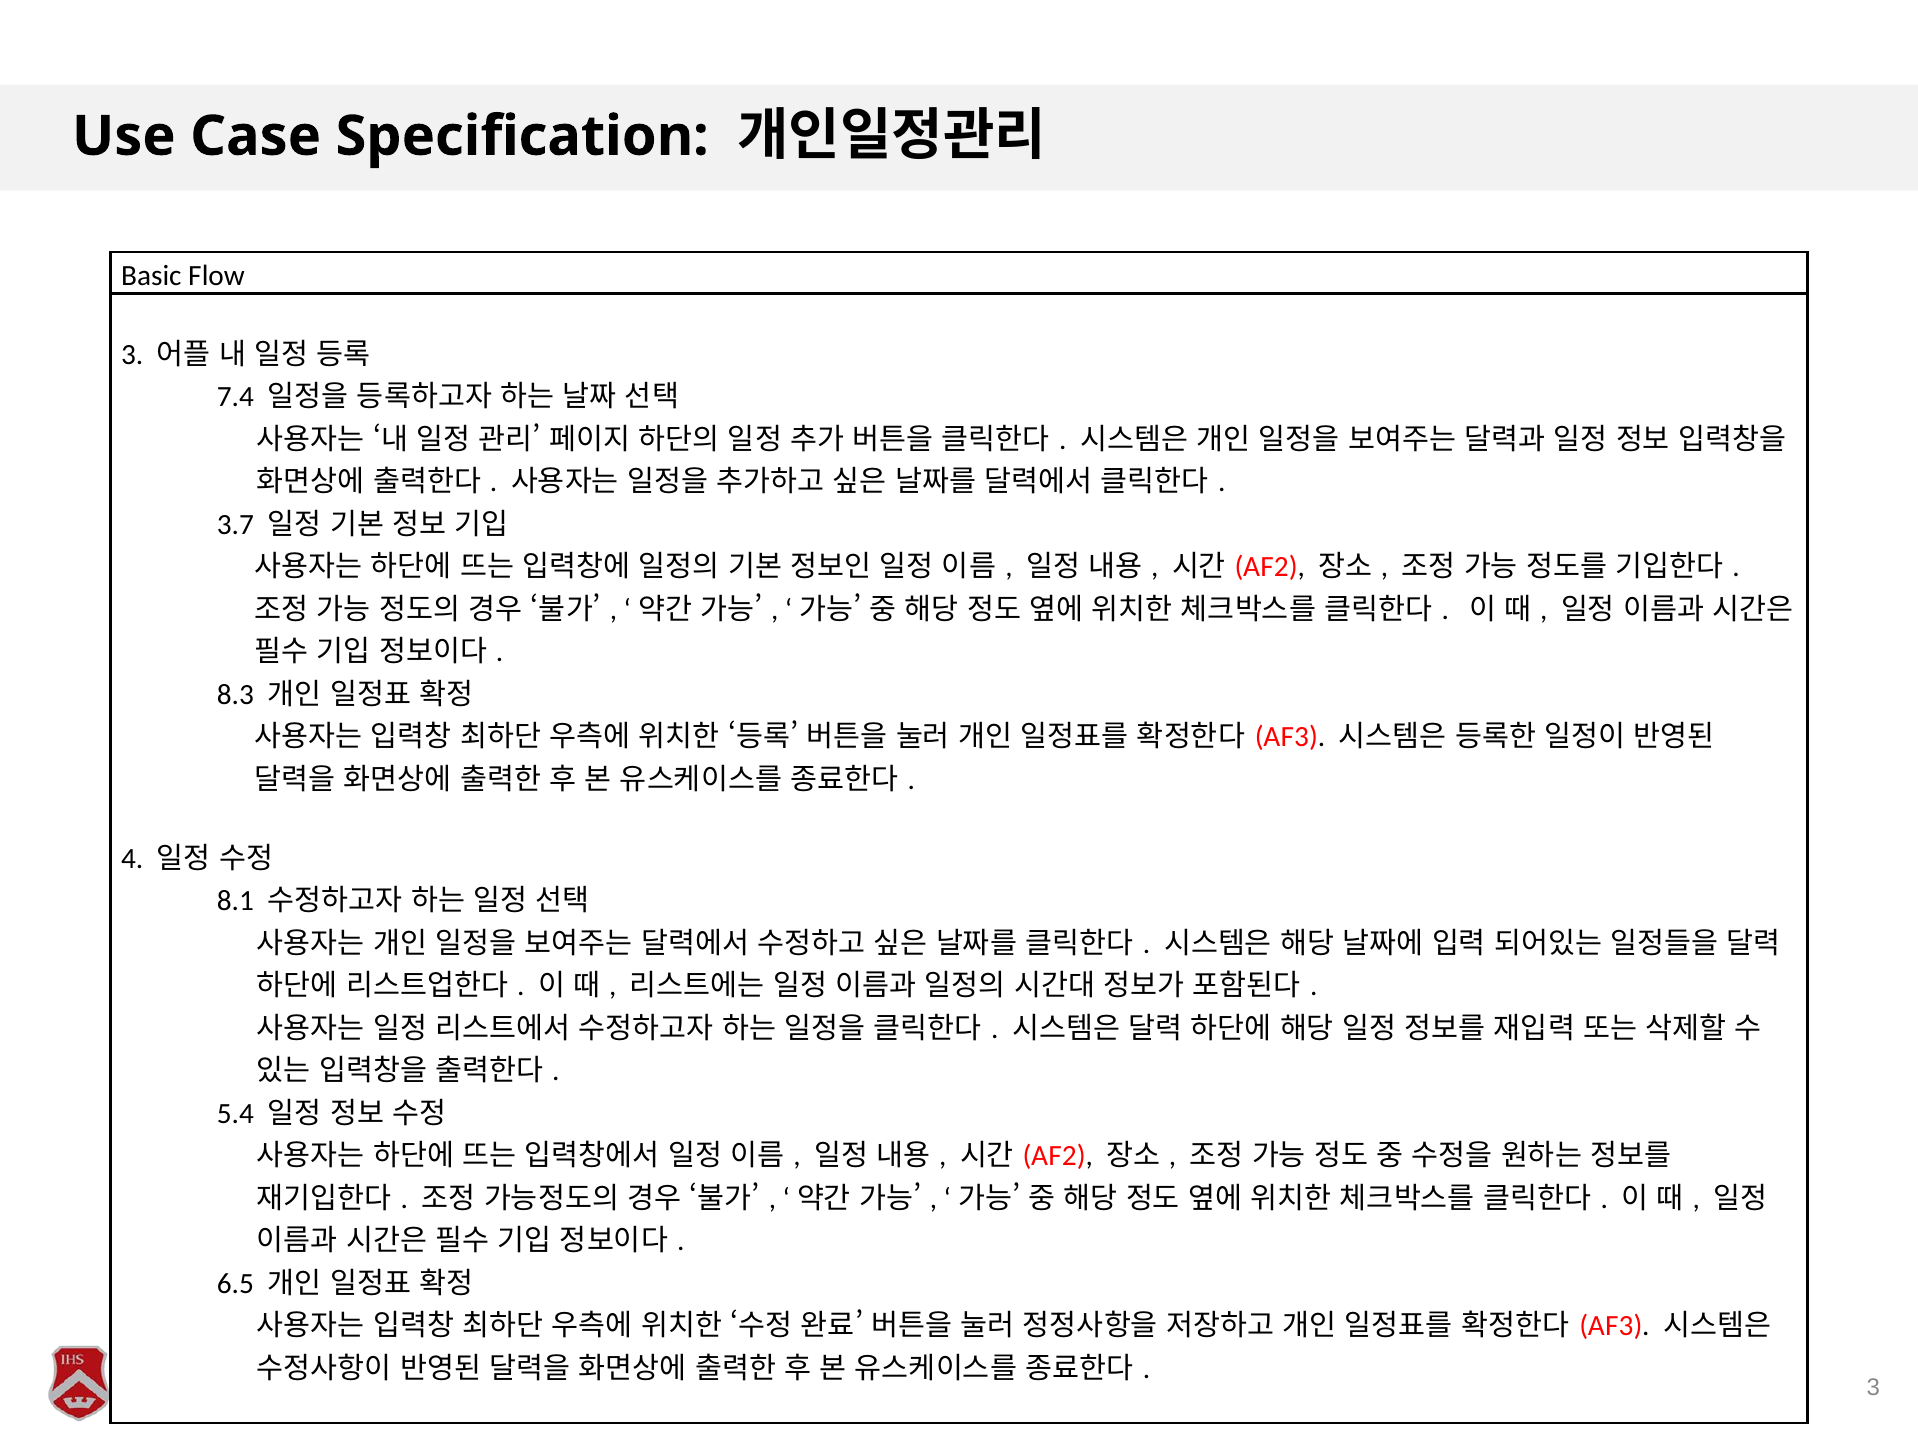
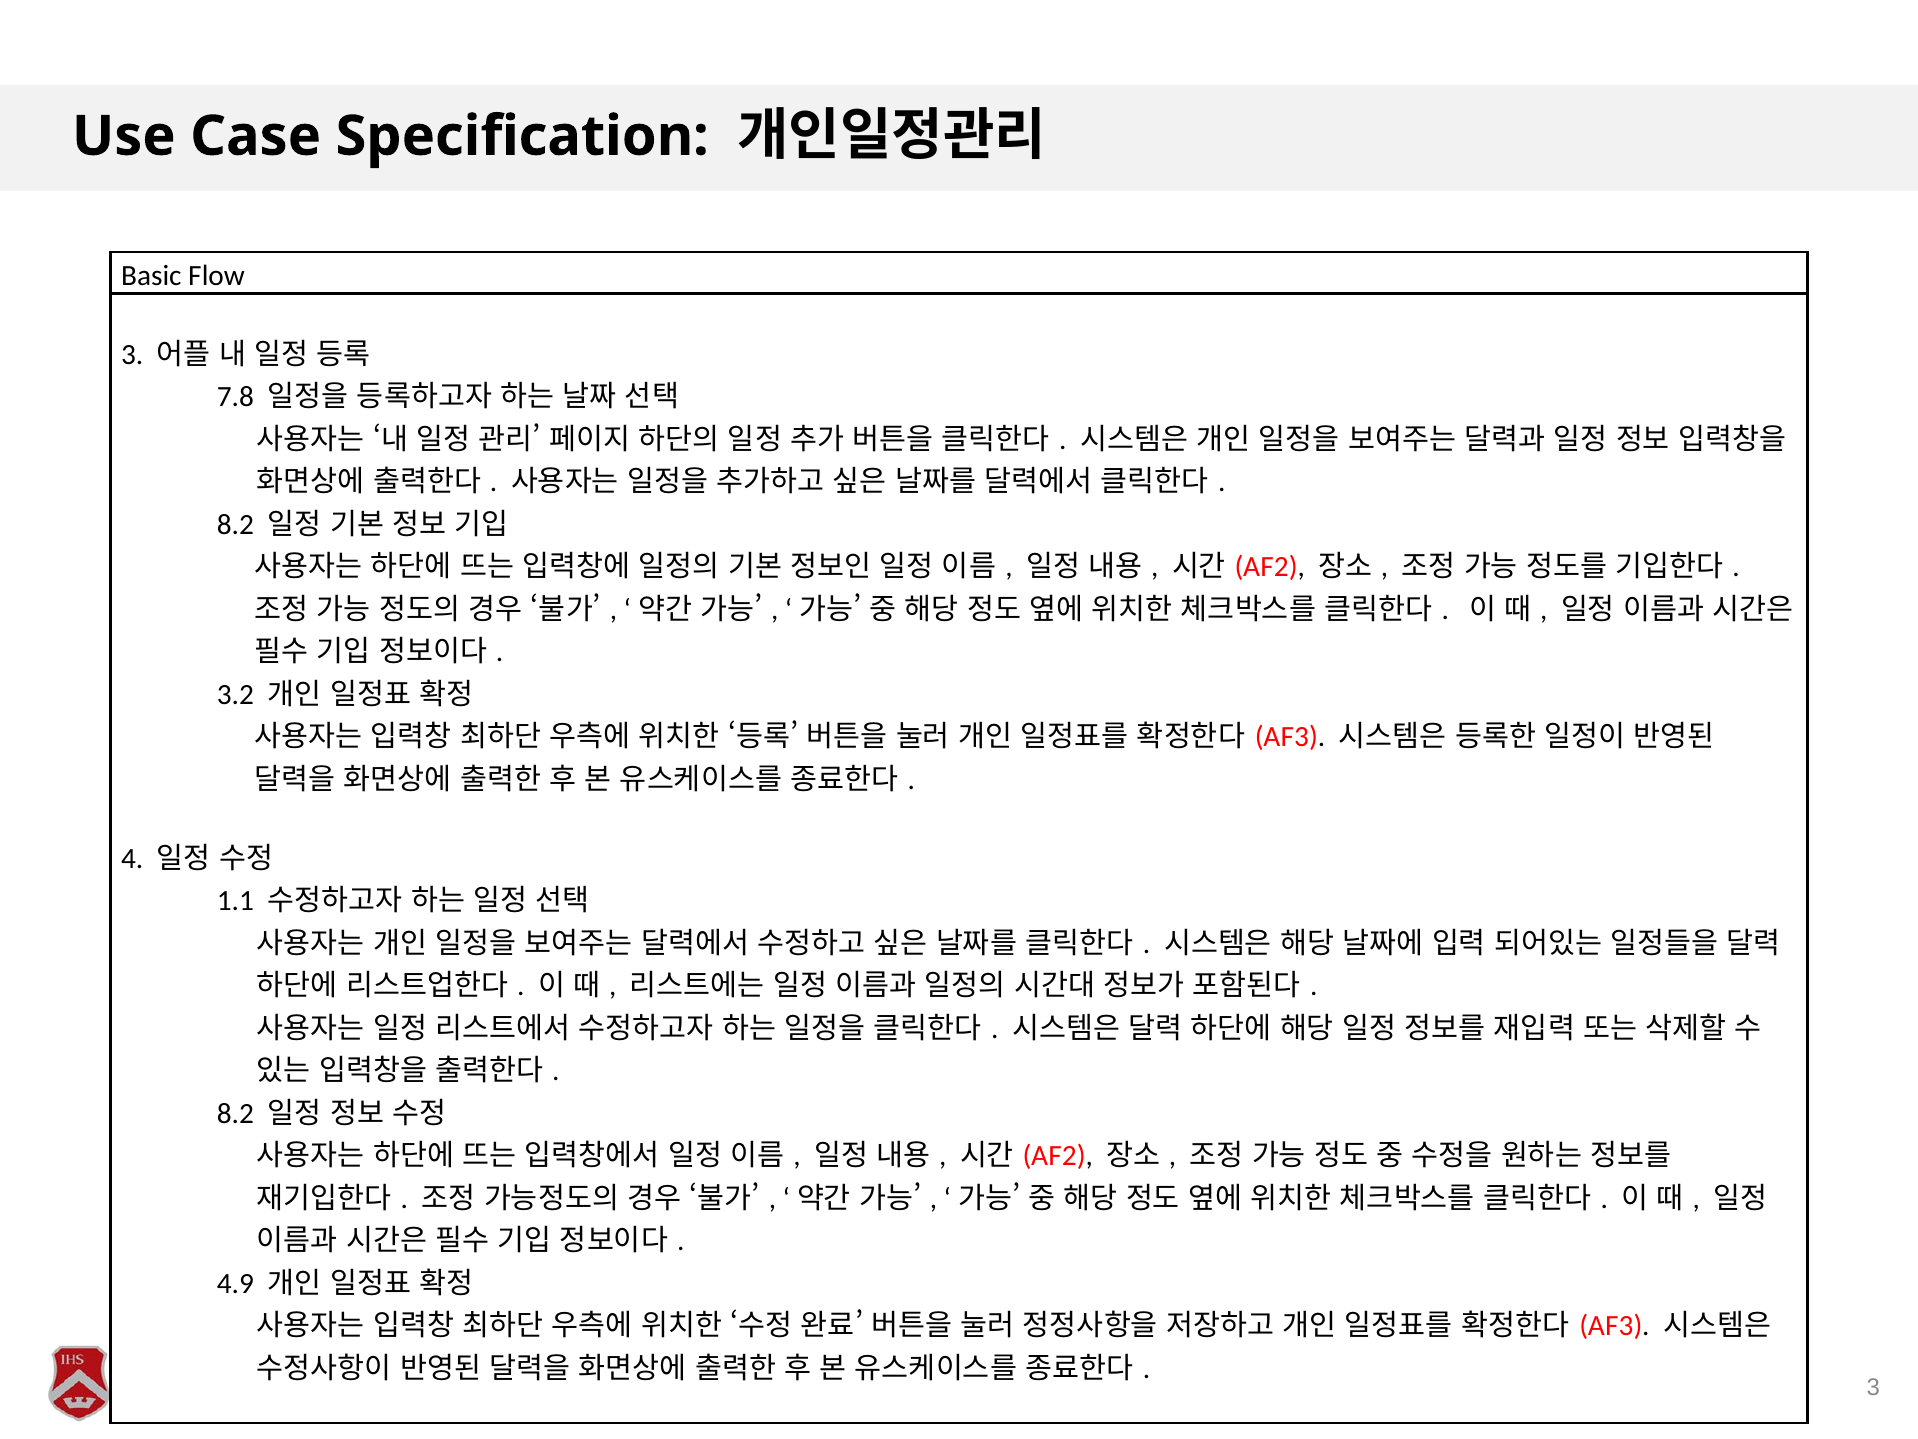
7.4: 7.4 -> 7.8
3.7 at (235, 524): 3.7 -> 8.2
8.3: 8.3 -> 3.2
8.1: 8.1 -> 1.1
5.4 at (235, 1113): 5.4 -> 8.2
6.5: 6.5 -> 4.9
